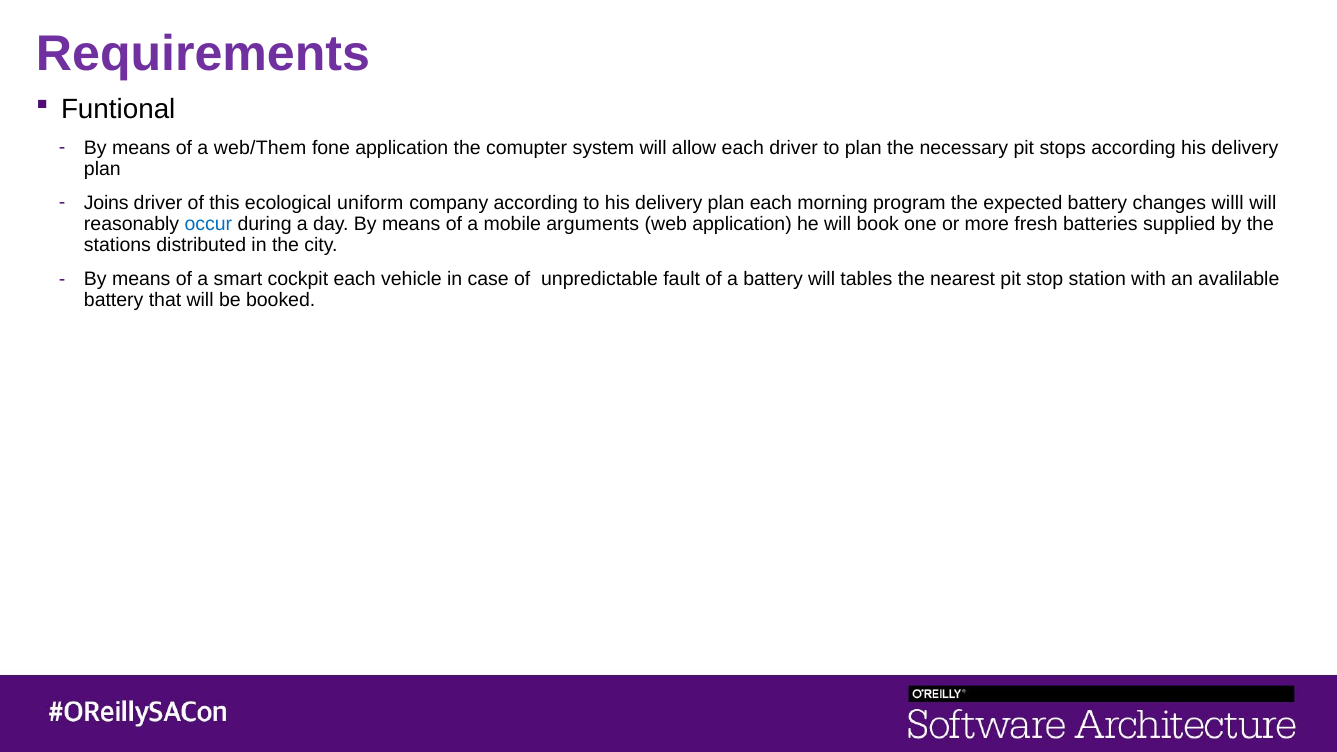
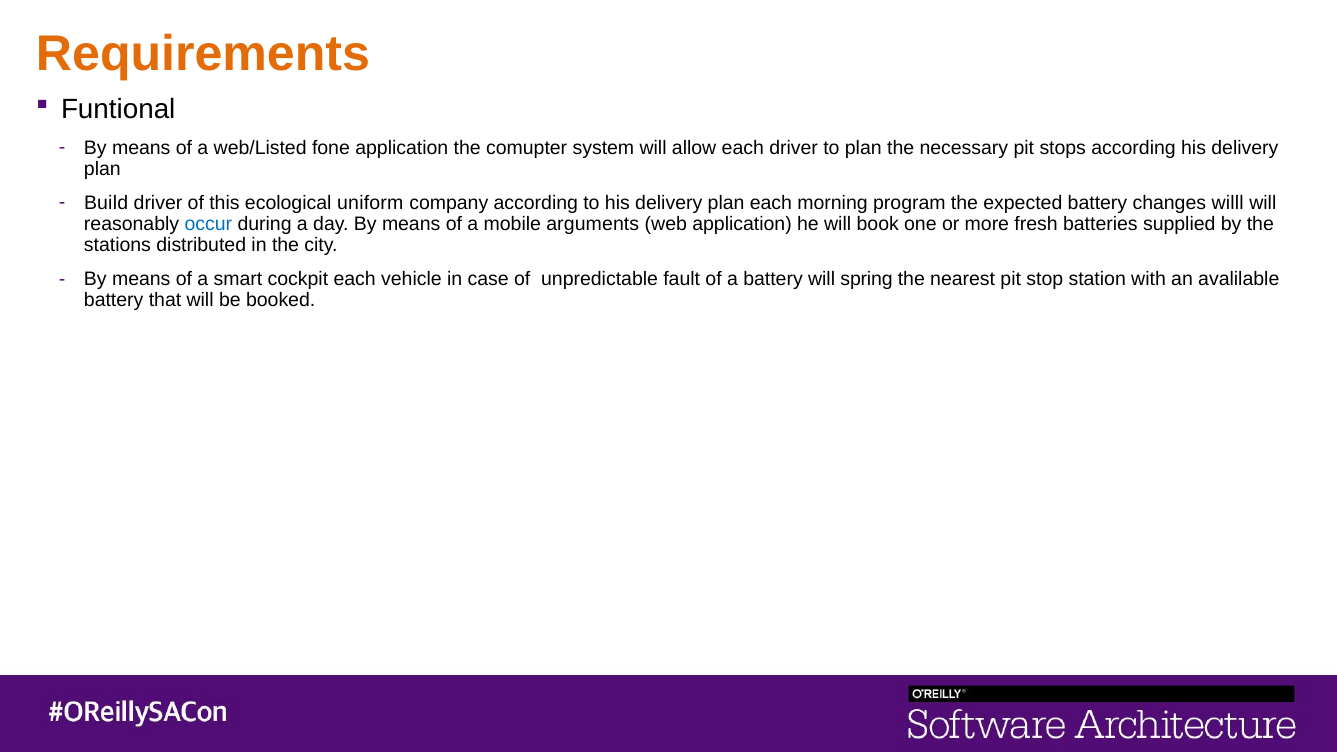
Requirements colour: purple -> orange
web/Them: web/Them -> web/Listed
Joins: Joins -> Build
tables: tables -> spring
